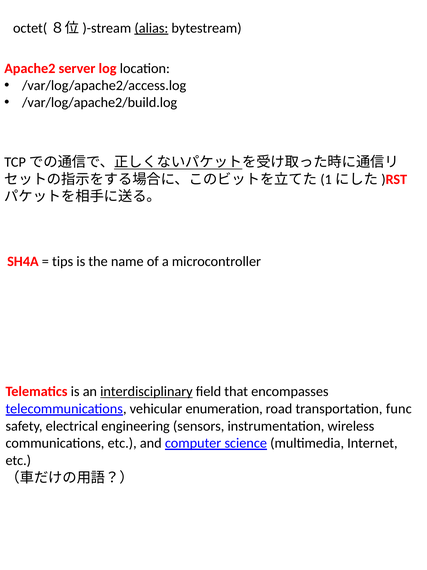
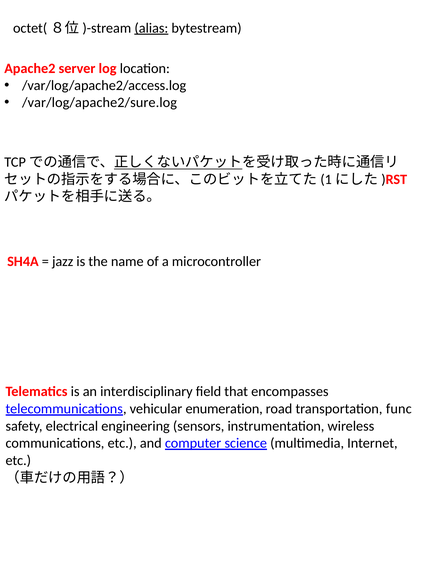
/var/log/apache2/build.log: /var/log/apache2/build.log -> /var/log/apache2/sure.log
tips: tips -> jazz
interdisciplinary underline: present -> none
